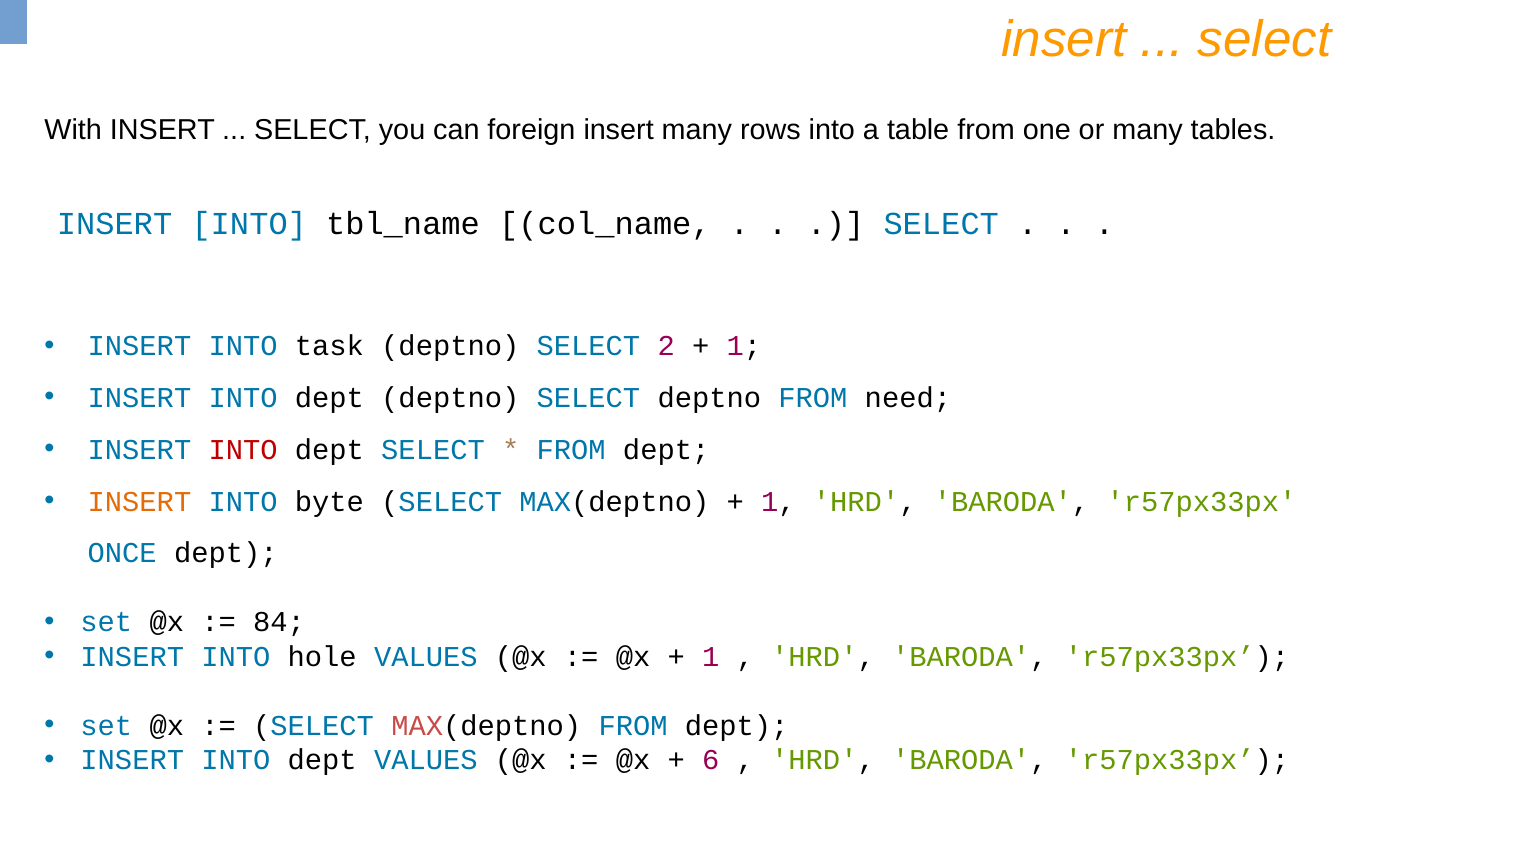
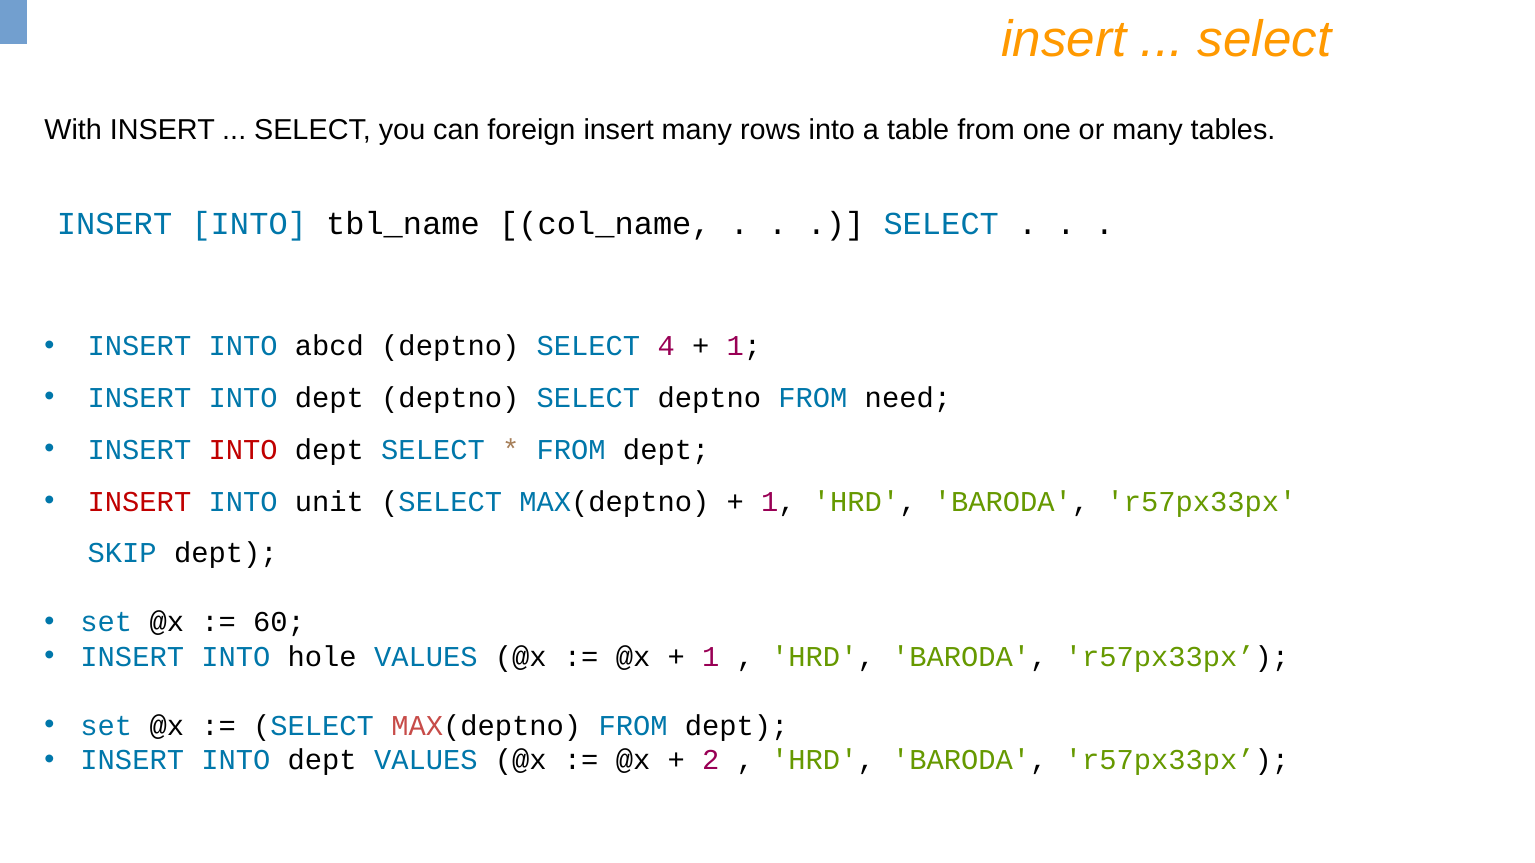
task: task -> abcd
2: 2 -> 4
INSERT at (139, 502) colour: orange -> red
byte: byte -> unit
ONCE: ONCE -> SKIP
84: 84 -> 60
6: 6 -> 2
